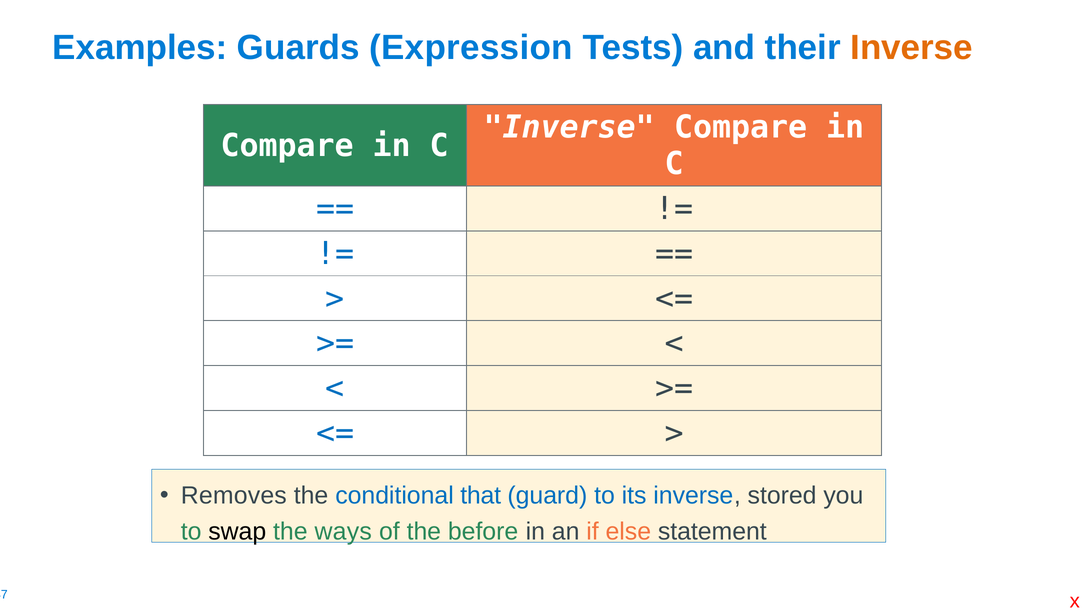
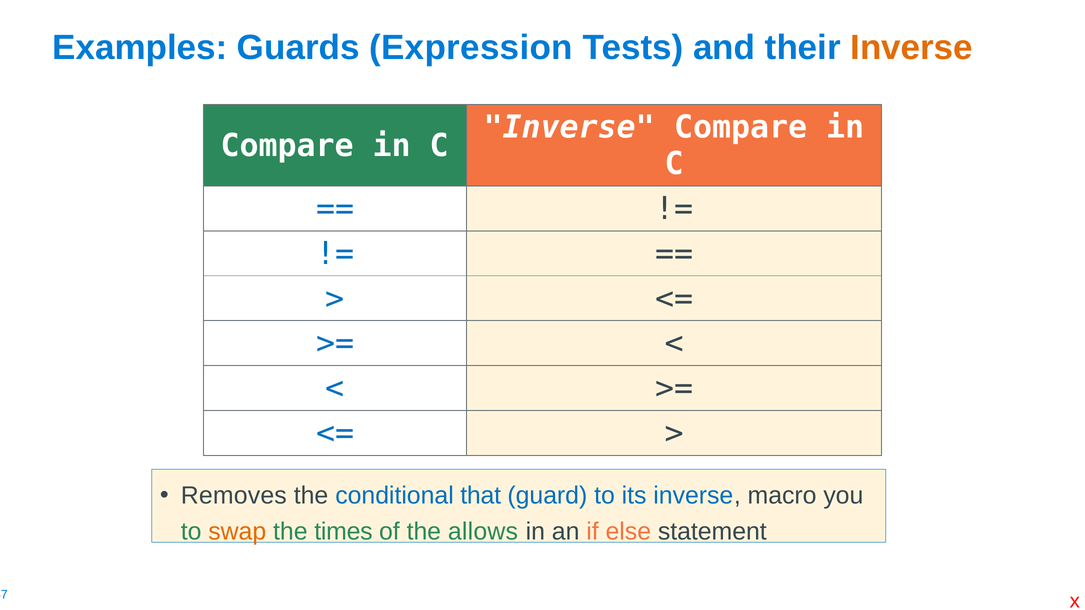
stored: stored -> macro
swap colour: black -> orange
ways: ways -> times
before: before -> allows
